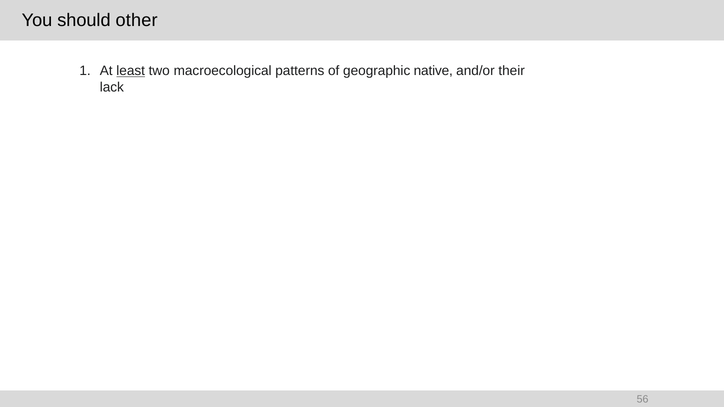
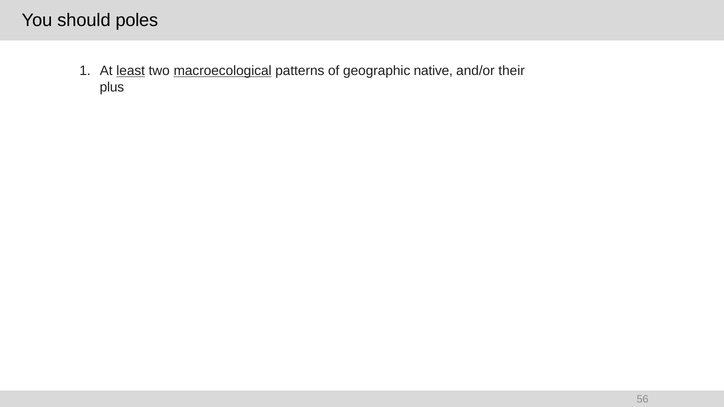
other: other -> poles
macroecological underline: none -> present
lack: lack -> plus
